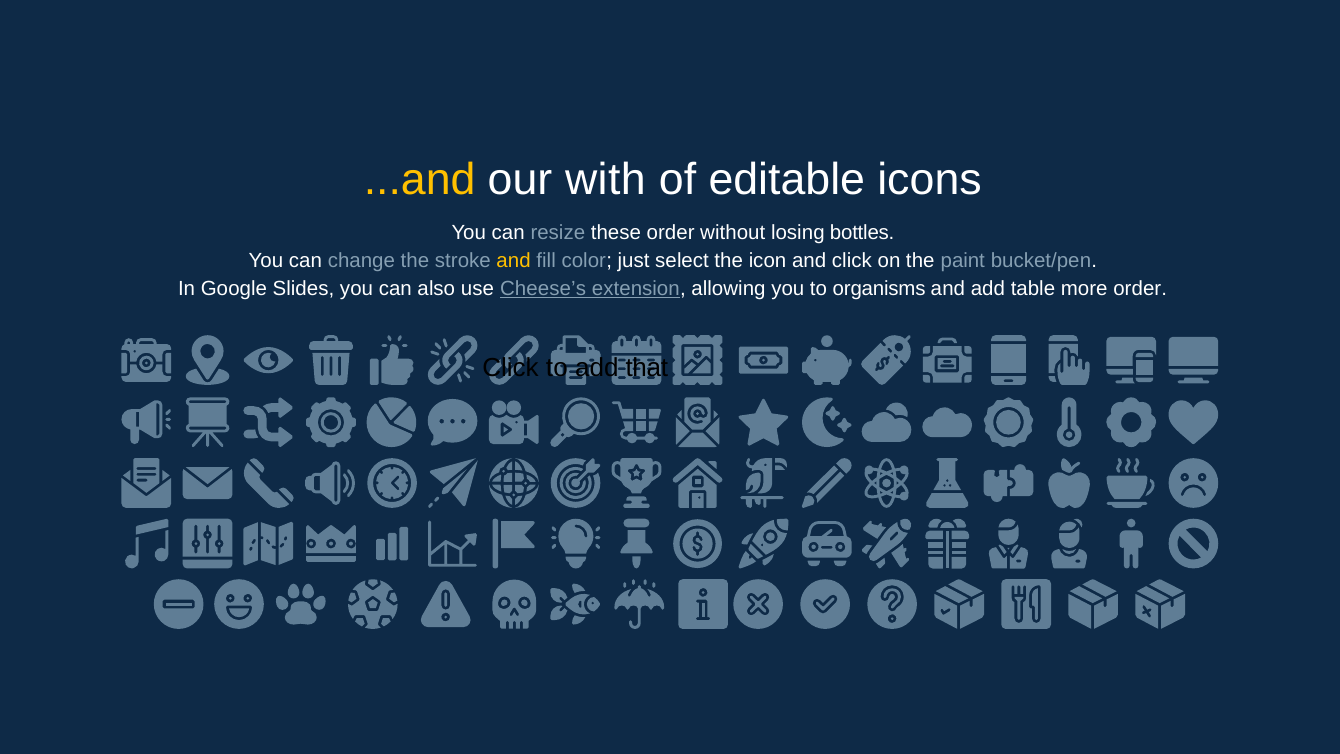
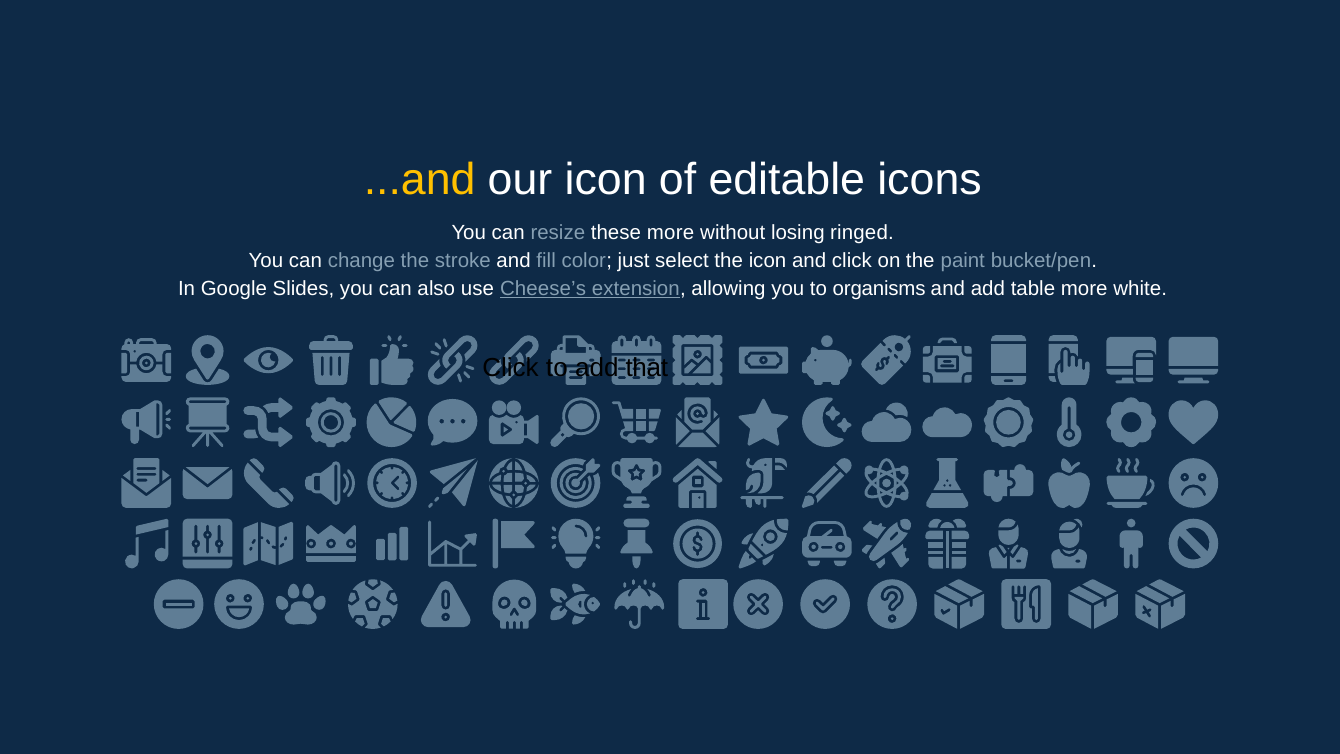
our with: with -> icon
these order: order -> more
bottles: bottles -> ringed
and at (514, 260) colour: yellow -> white
more order: order -> white
